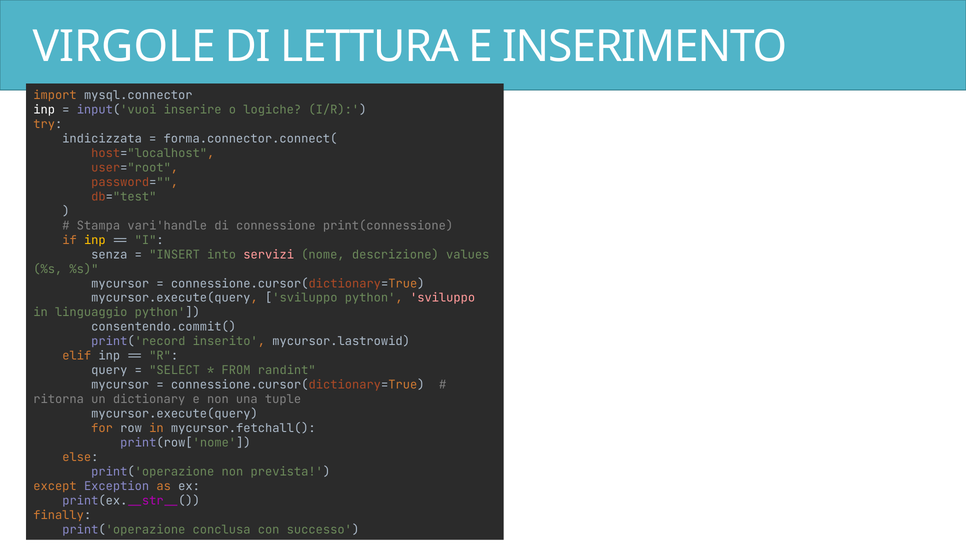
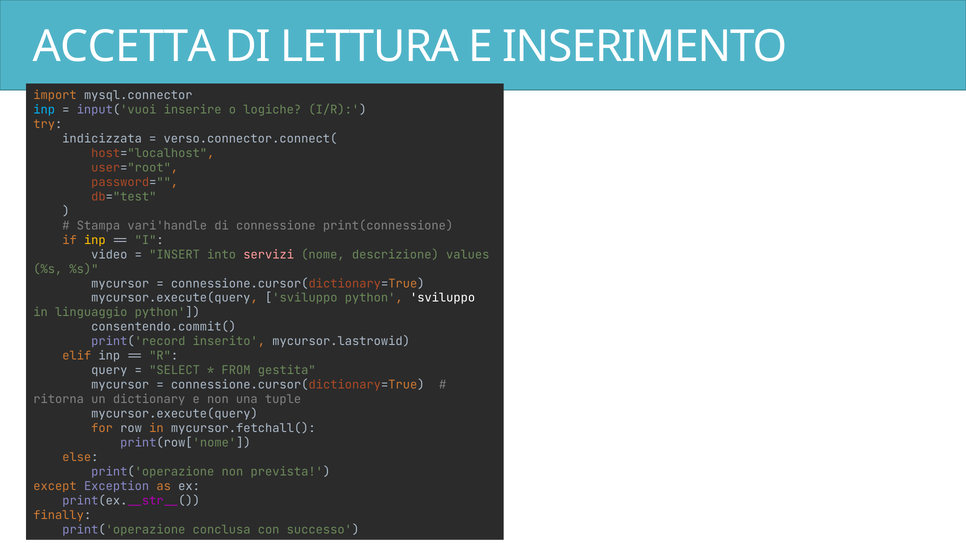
VIRGOLE: VIRGOLE -> ACCETTA
inp at (44, 110) colour: white -> light blue
forma.connector.connect(: forma.connector.connect( -> verso.connector.connect(
senza: senza -> video
sviluppo at (443, 298) colour: pink -> white
randint: randint -> gestita
